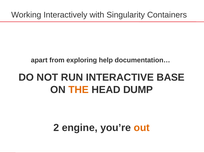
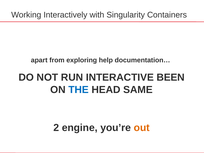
BASE: BASE -> BEEN
THE colour: orange -> blue
DUMP: DUMP -> SAME
